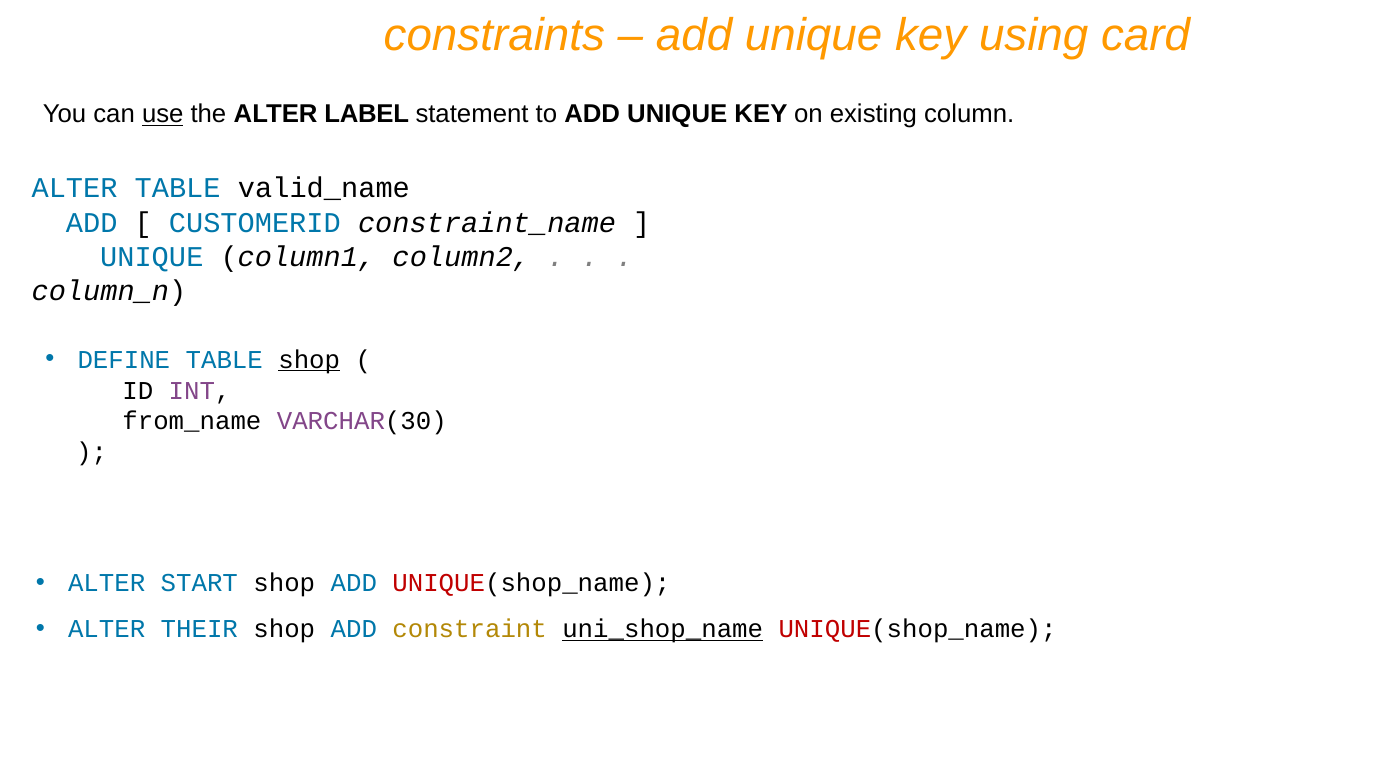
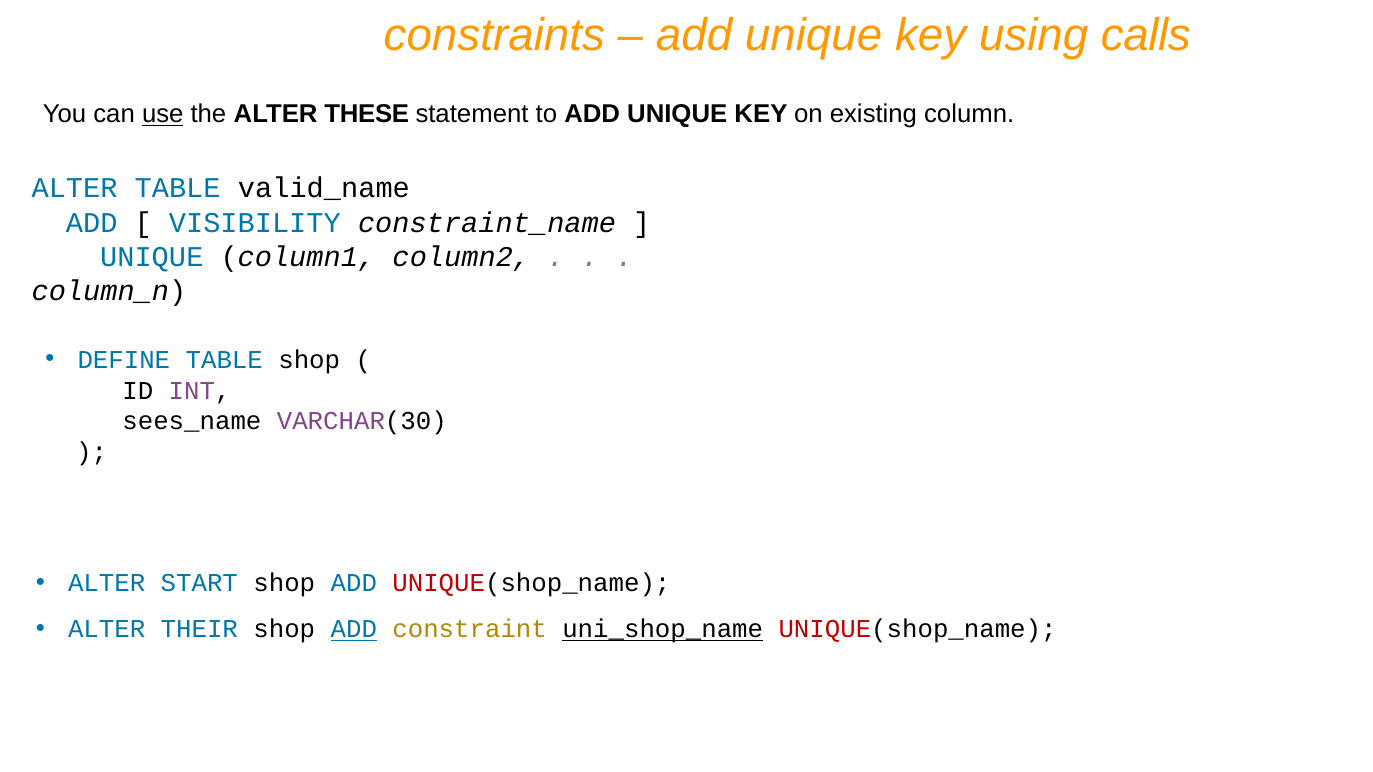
card: card -> calls
LABEL: LABEL -> THESE
CUSTOMERID: CUSTOMERID -> VISIBILITY
shop at (309, 360) underline: present -> none
from_name: from_name -> sees_name
ADD at (354, 630) underline: none -> present
